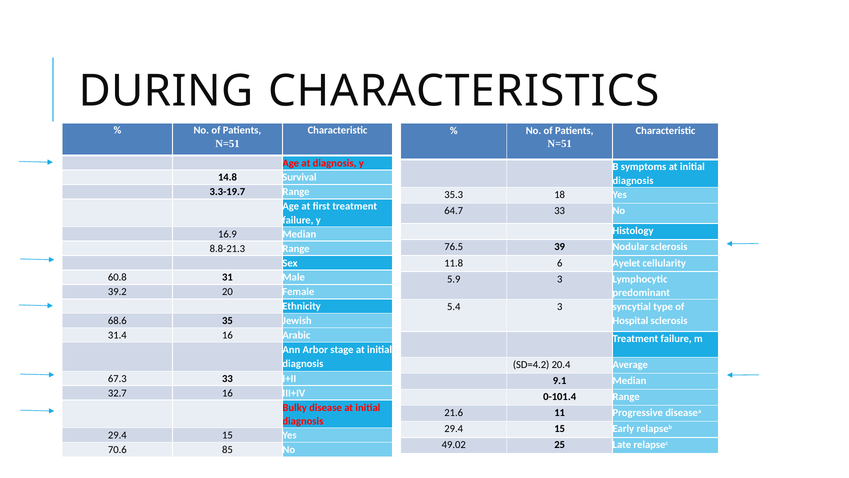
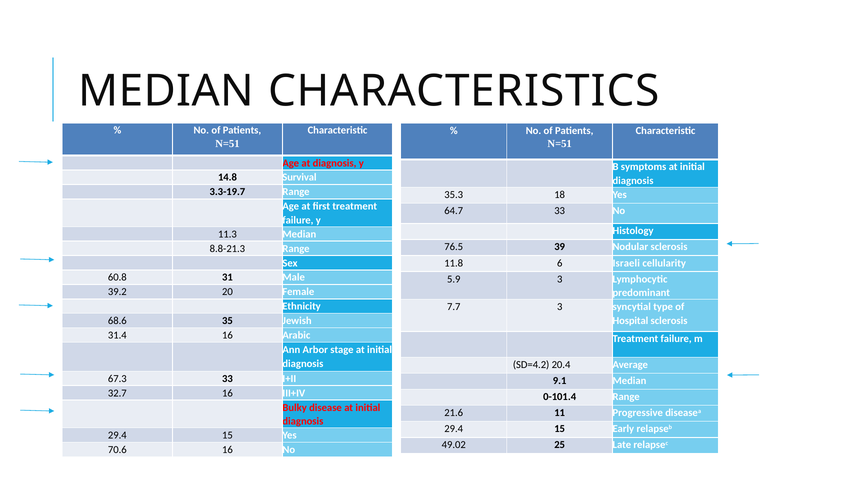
DURING at (166, 91): DURING -> MEDIAN
16.9: 16.9 -> 11.3
Ayelet: Ayelet -> Israeli
5.4: 5.4 -> 7.7
70.6 85: 85 -> 16
